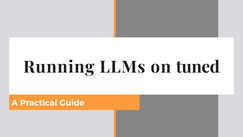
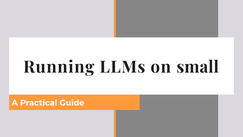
tuned: tuned -> small
